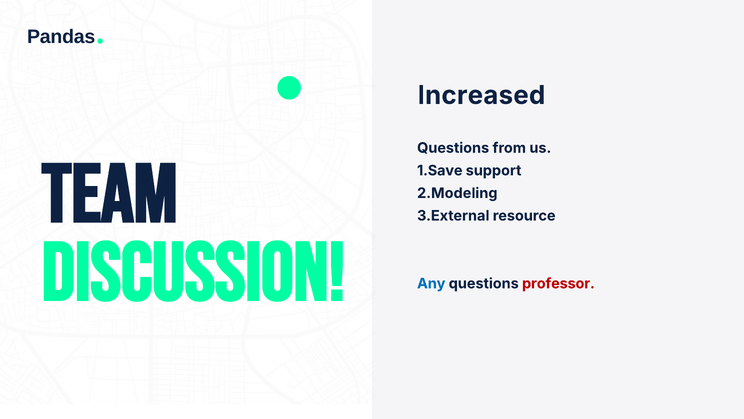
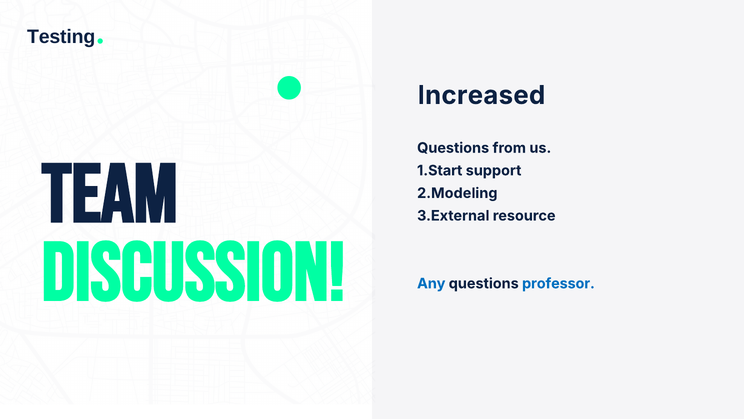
Pandas: Pandas -> Testing
1.Save: 1.Save -> 1.Start
professor colour: red -> blue
